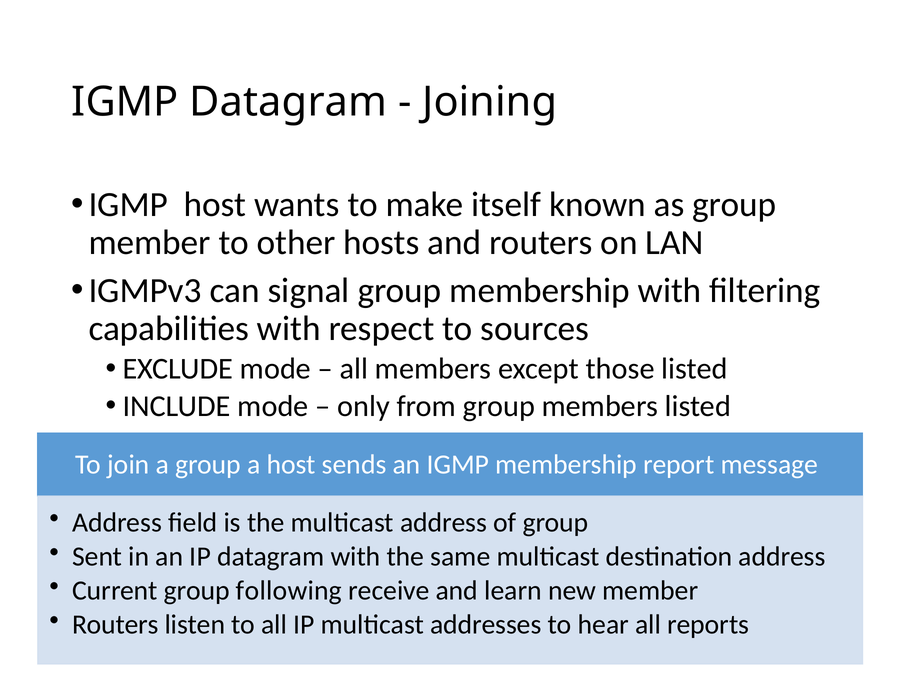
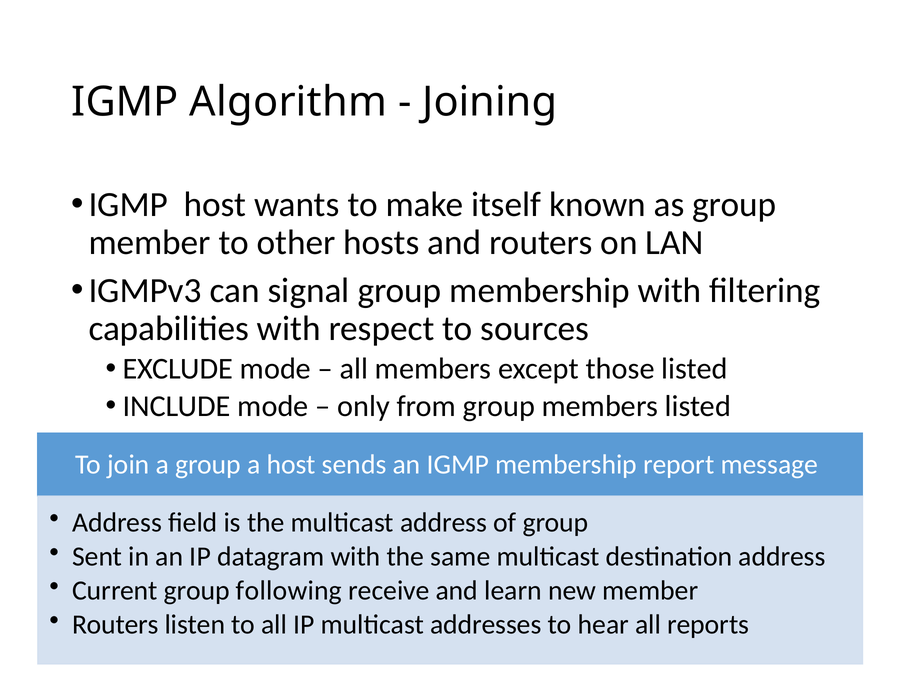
IGMP Datagram: Datagram -> Algorithm
